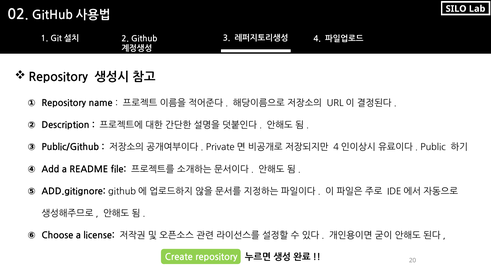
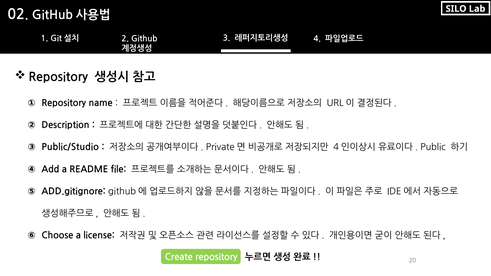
Public/Github: Public/Github -> Public/Studio
